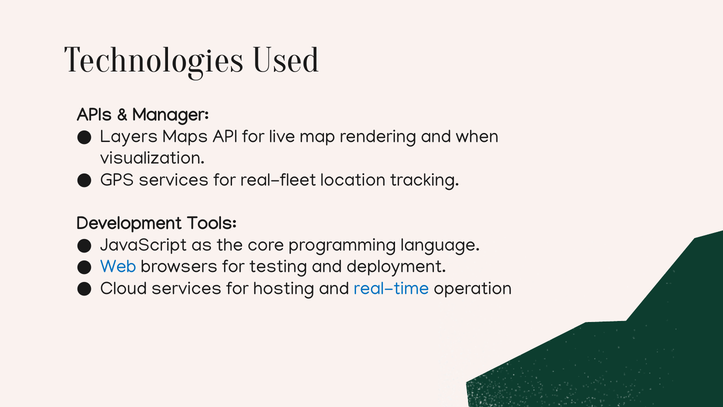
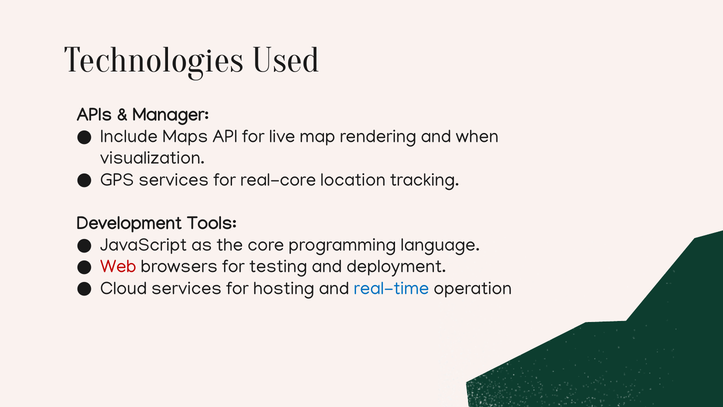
Layers: Layers -> Include
real-fleet: real-fleet -> real-core
Web colour: blue -> red
